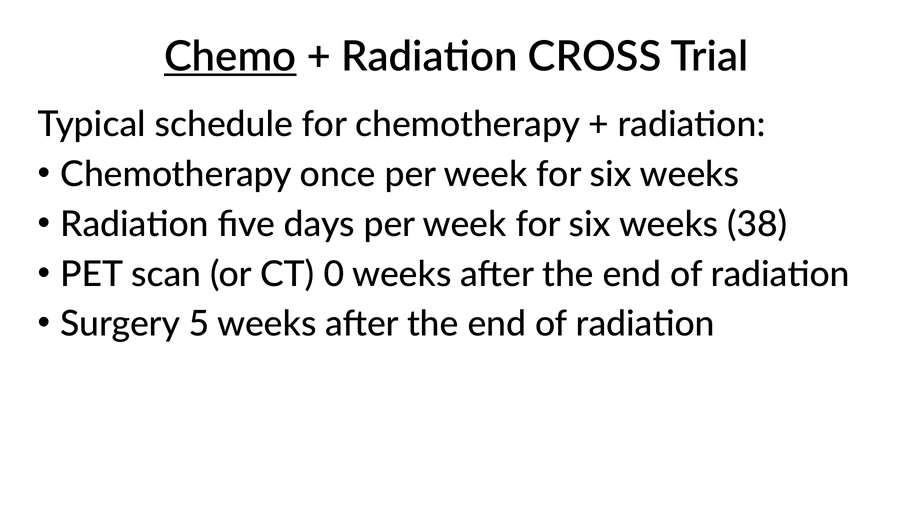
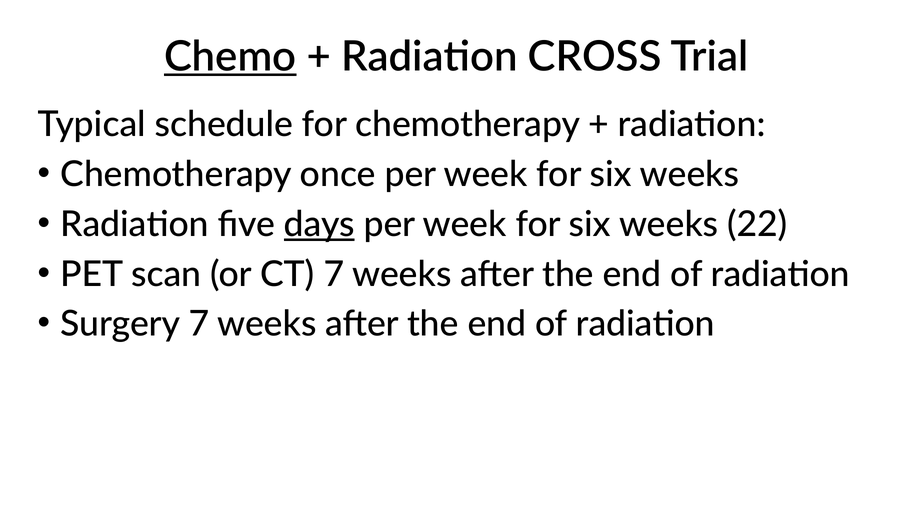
days underline: none -> present
38: 38 -> 22
CT 0: 0 -> 7
Surgery 5: 5 -> 7
